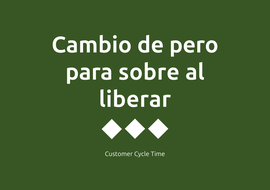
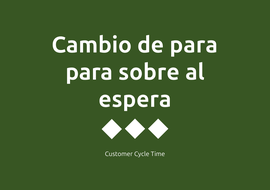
de pero: pero -> para
liberar: liberar -> espera
